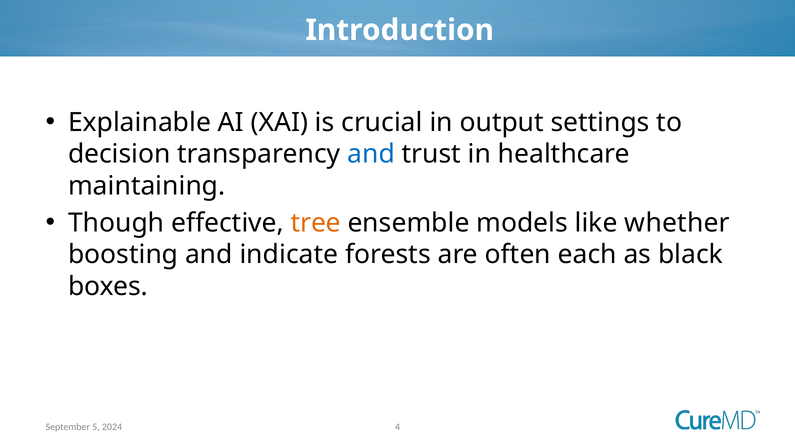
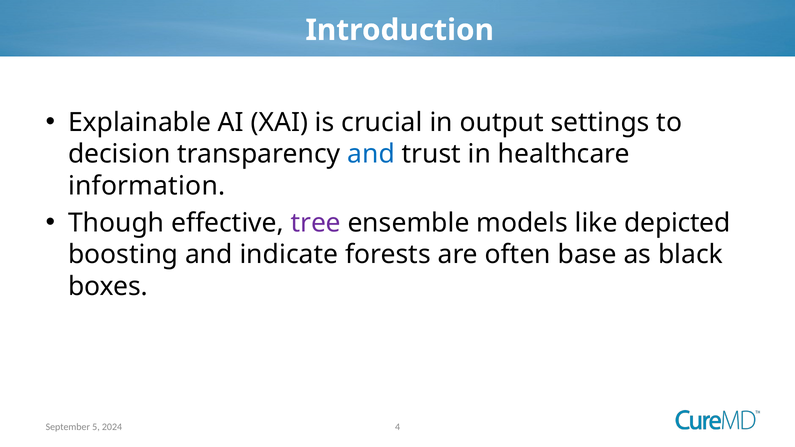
maintaining: maintaining -> information
tree colour: orange -> purple
whether: whether -> depicted
each: each -> base
